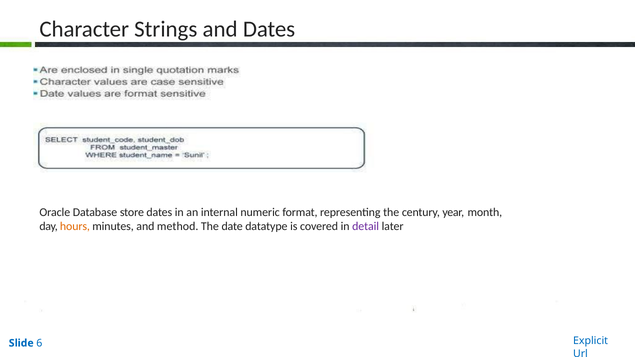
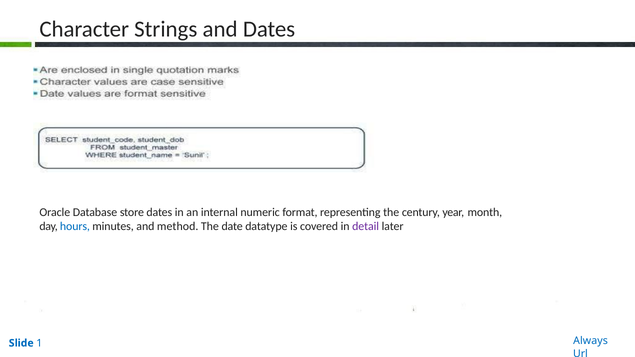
hours colour: orange -> blue
Explicit: Explicit -> Always
6: 6 -> 1
